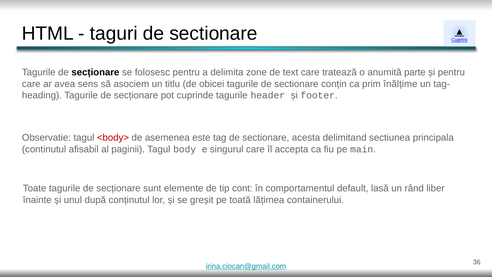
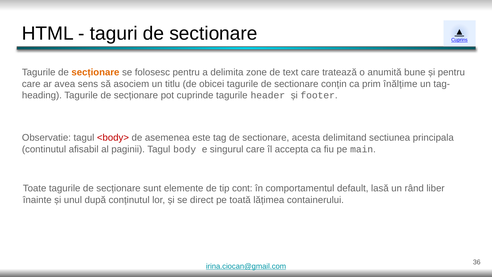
secționare at (95, 72) colour: black -> orange
parte: parte -> bune
greșit: greșit -> direct
